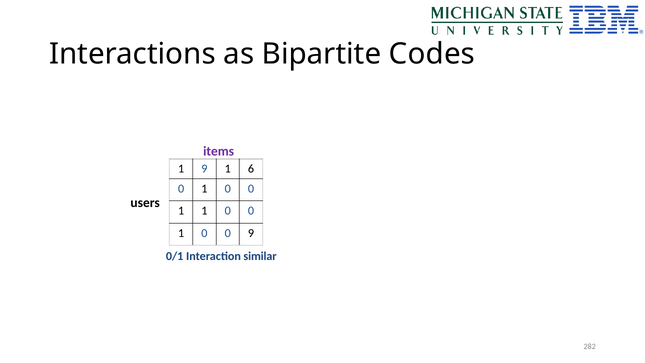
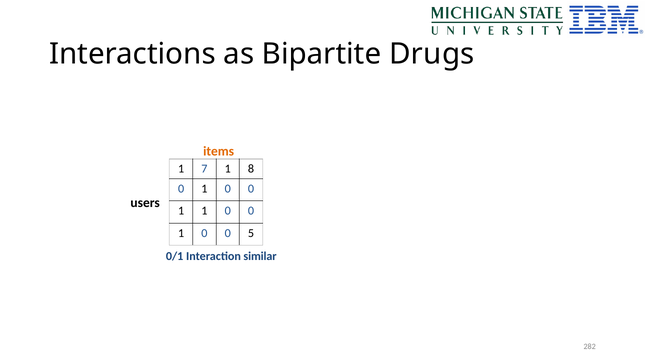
Codes: Codes -> Drugs
items colour: purple -> orange
1 9: 9 -> 7
6: 6 -> 8
0 9: 9 -> 5
